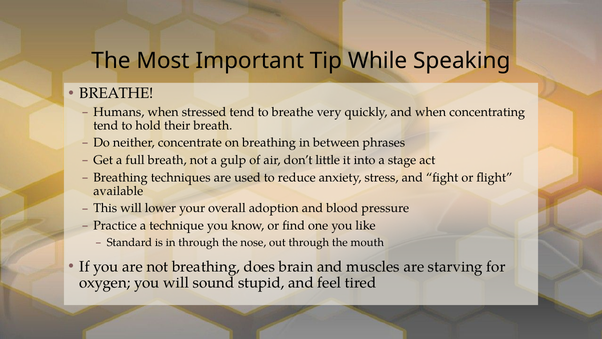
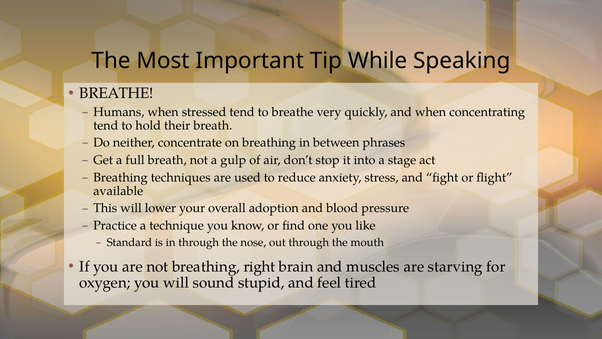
little: little -> stop
does: does -> right
